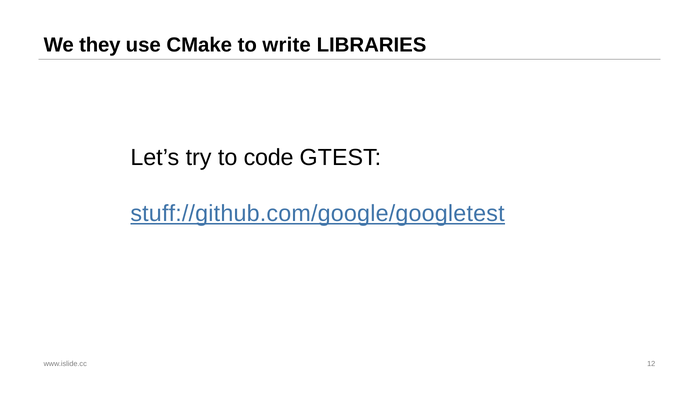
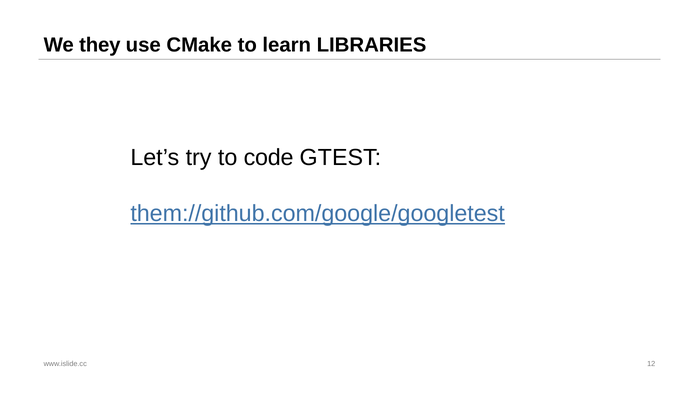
write: write -> learn
stuff://github.com/google/googletest: stuff://github.com/google/googletest -> them://github.com/google/googletest
